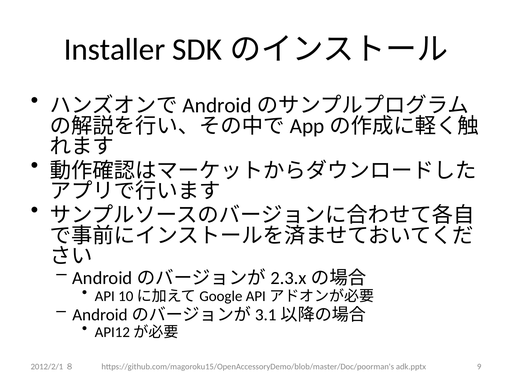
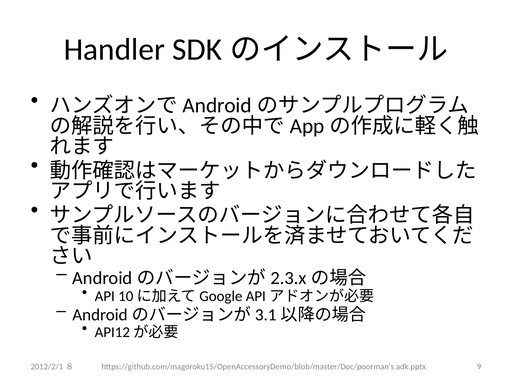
Installer: Installer -> Handler
